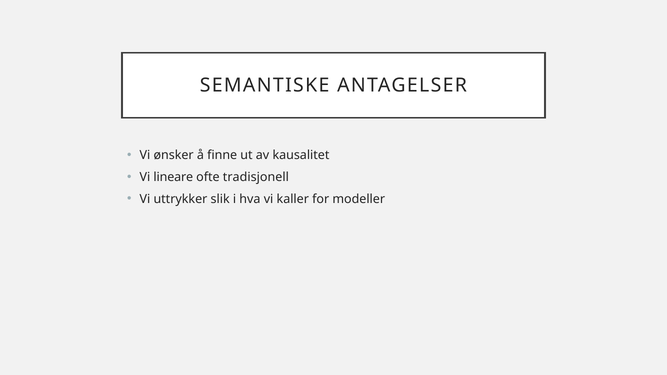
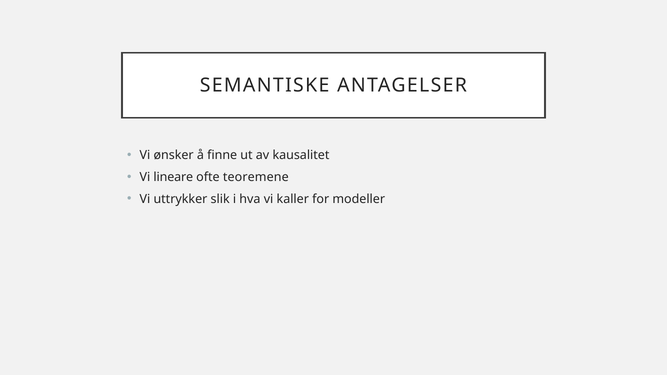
tradisjonell: tradisjonell -> teoremene
